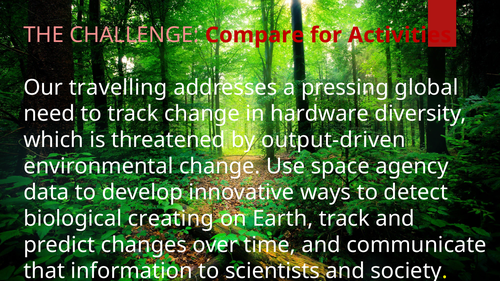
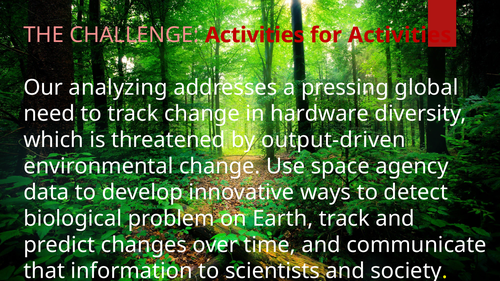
CHALLENGE Compare: Compare -> Activities
travelling: travelling -> analyzing
creating: creating -> problem
